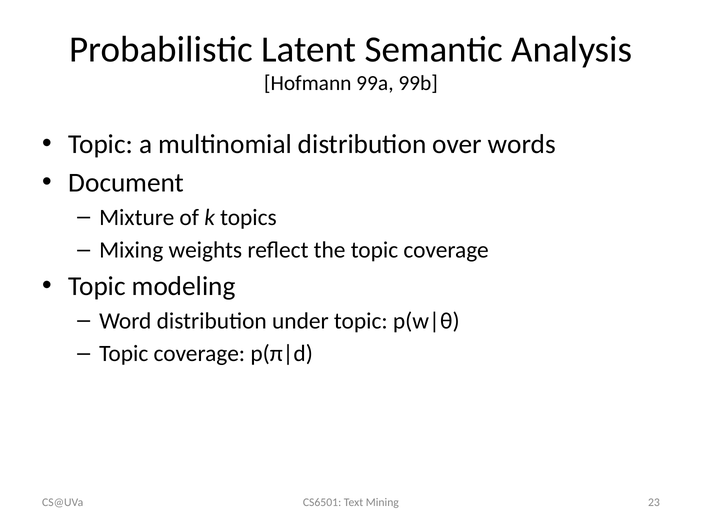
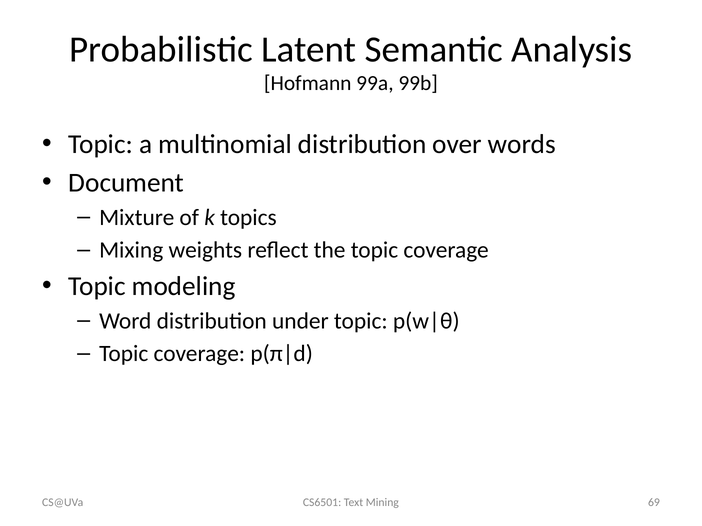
23: 23 -> 69
